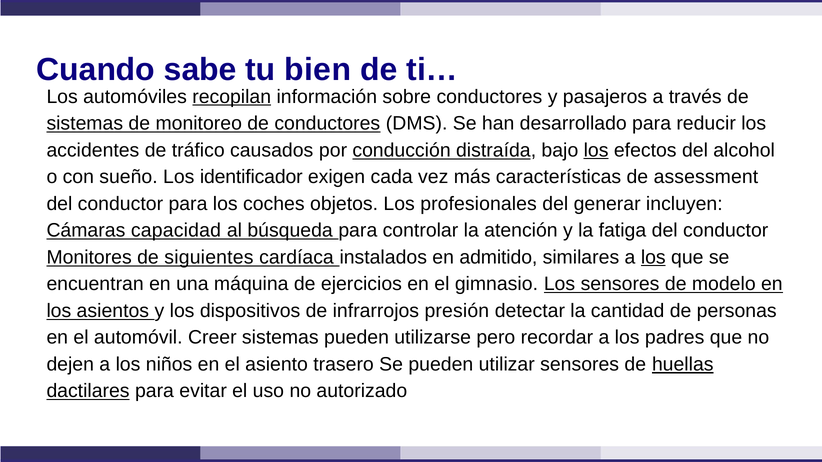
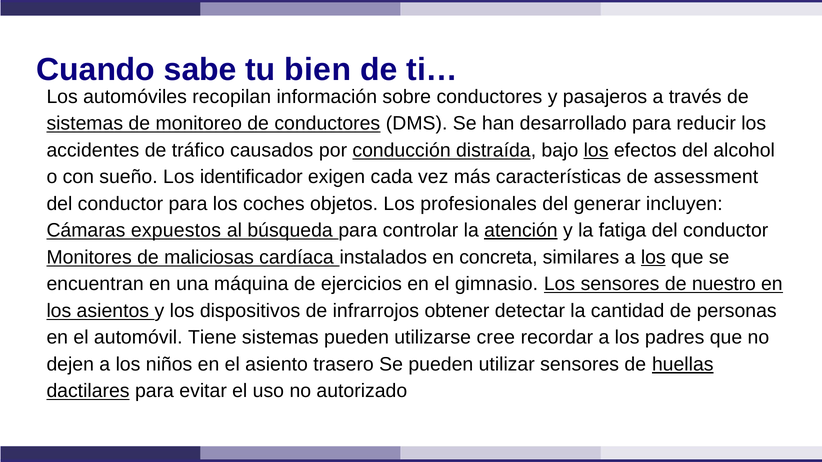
recopilan underline: present -> none
capacidad: capacidad -> expuestos
atención underline: none -> present
siguientes: siguientes -> maliciosas
admitido: admitido -> concreta
modelo: modelo -> nuestro
presión: presión -> obtener
Creer: Creer -> Tiene
pero: pero -> cree
